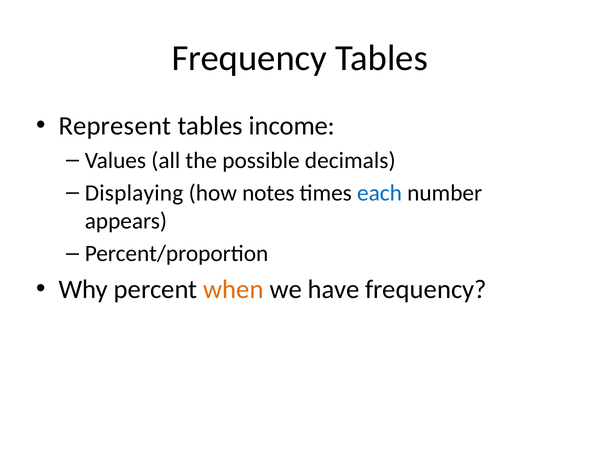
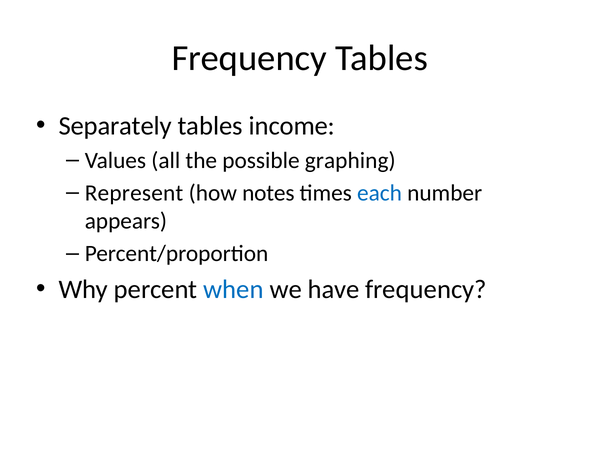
Represent: Represent -> Separately
decimals: decimals -> graphing
Displaying: Displaying -> Represent
when colour: orange -> blue
